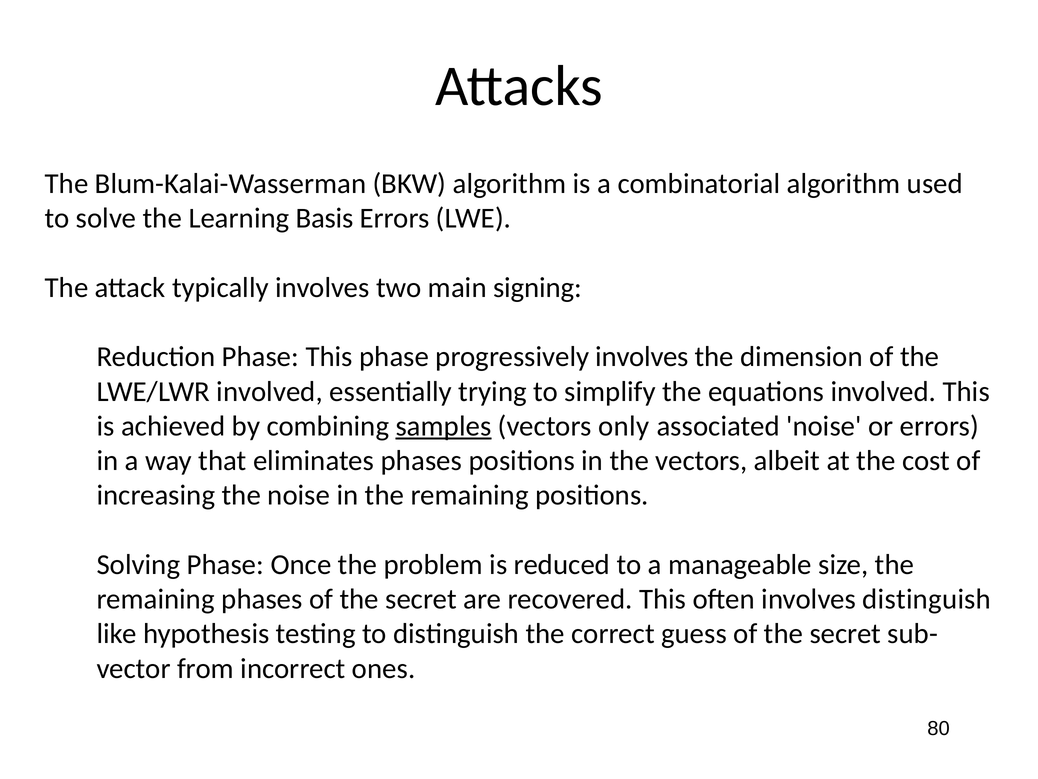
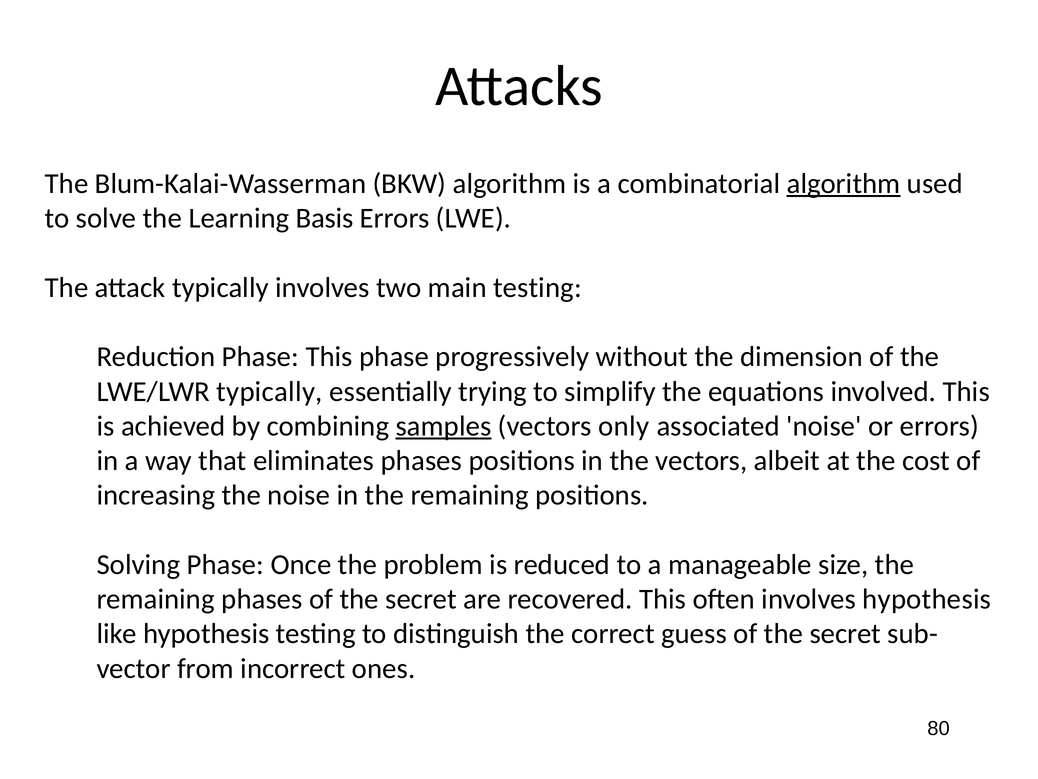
algorithm at (844, 184) underline: none -> present
main signing: signing -> testing
progressively involves: involves -> without
LWE/LWR involved: involved -> typically
involves distinguish: distinguish -> hypothesis
